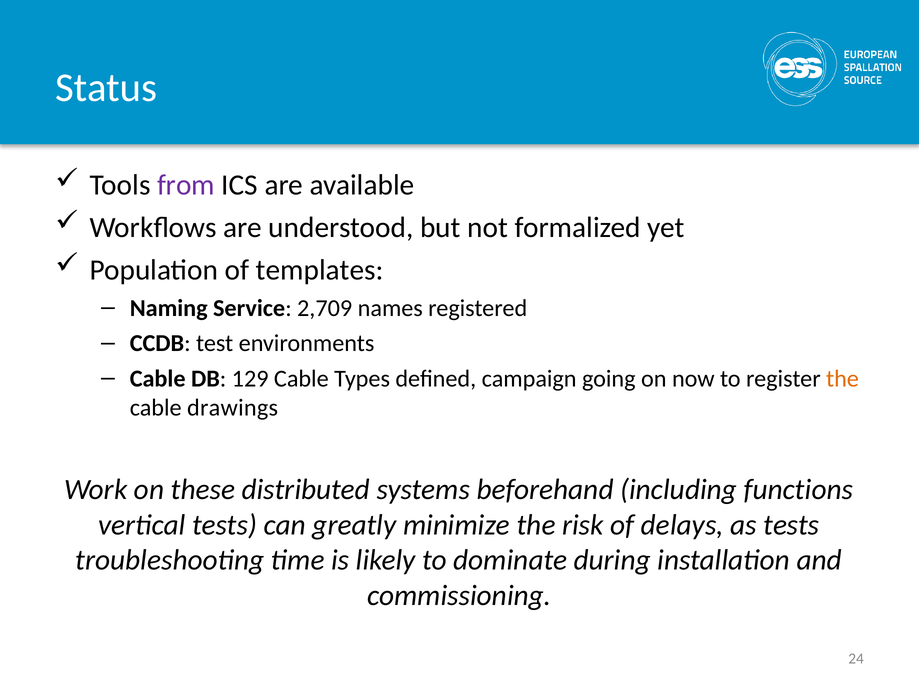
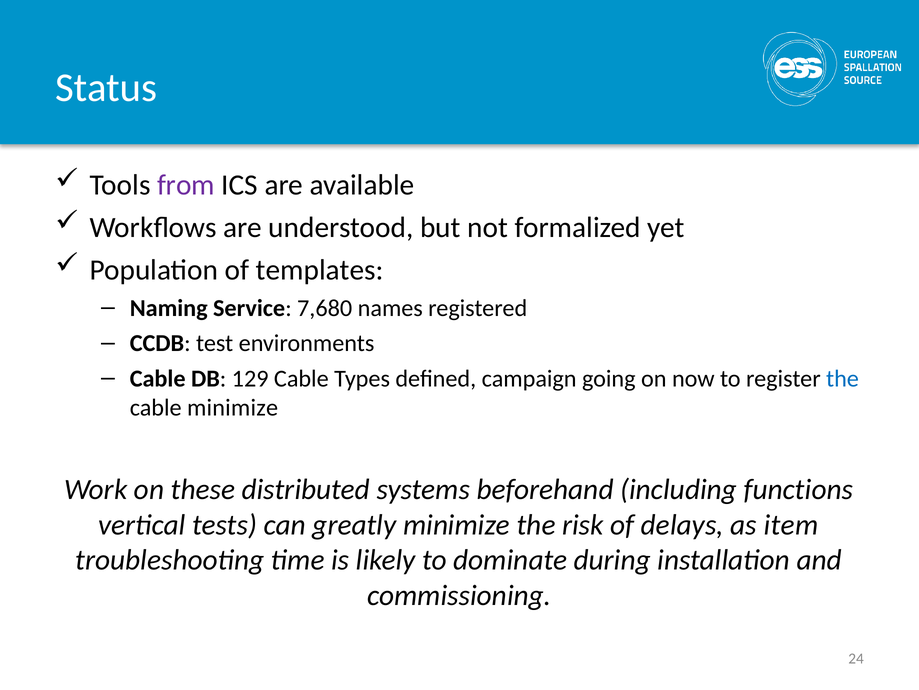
2,709: 2,709 -> 7,680
the at (842, 378) colour: orange -> blue
cable drawings: drawings -> minimize
as tests: tests -> item
